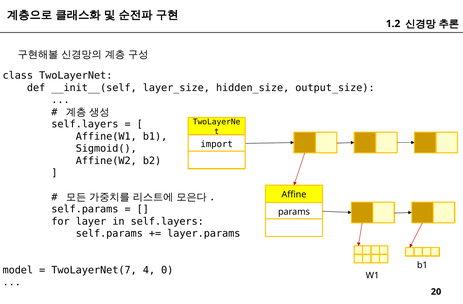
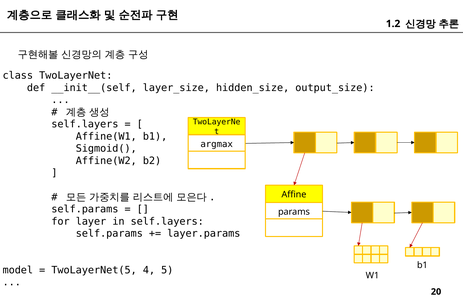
import: import -> argmax
TwoLayerNet(7: TwoLayerNet(7 -> TwoLayerNet(5
0: 0 -> 5
